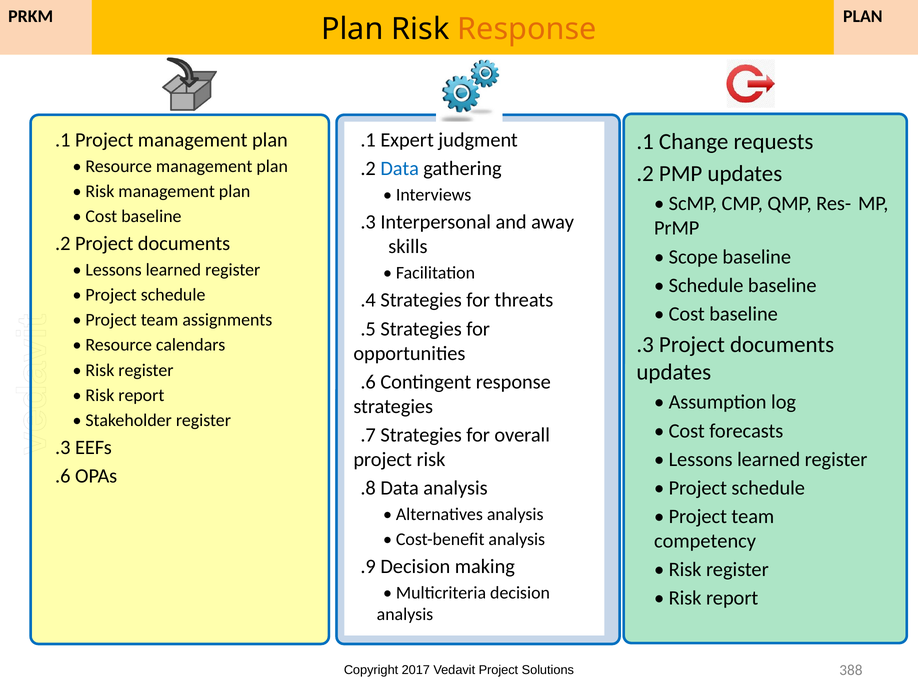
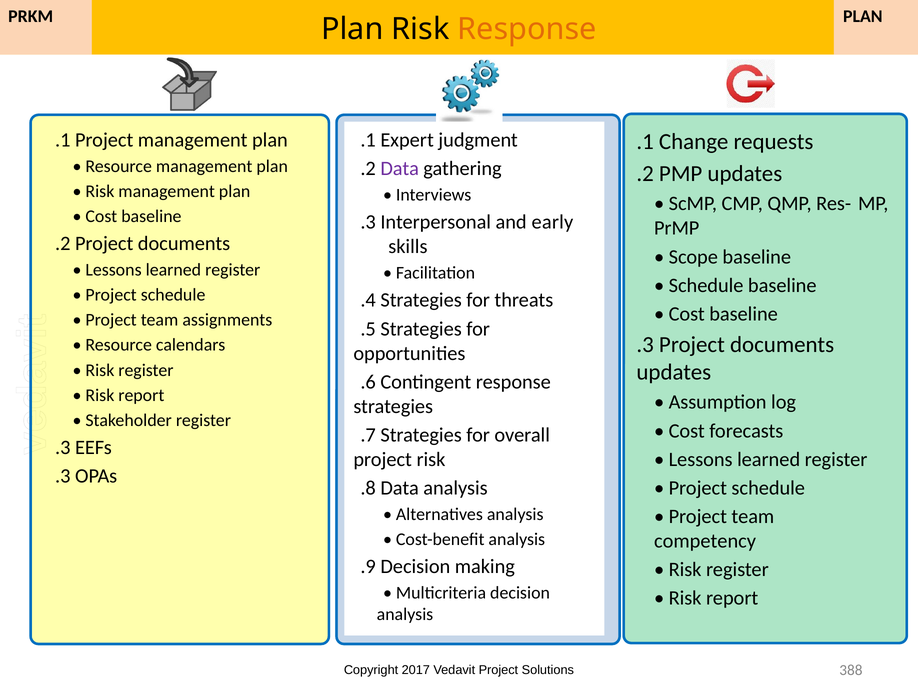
Data at (400, 168) colour: blue -> purple
away: away -> early
.6 at (63, 476): .6 -> .3
